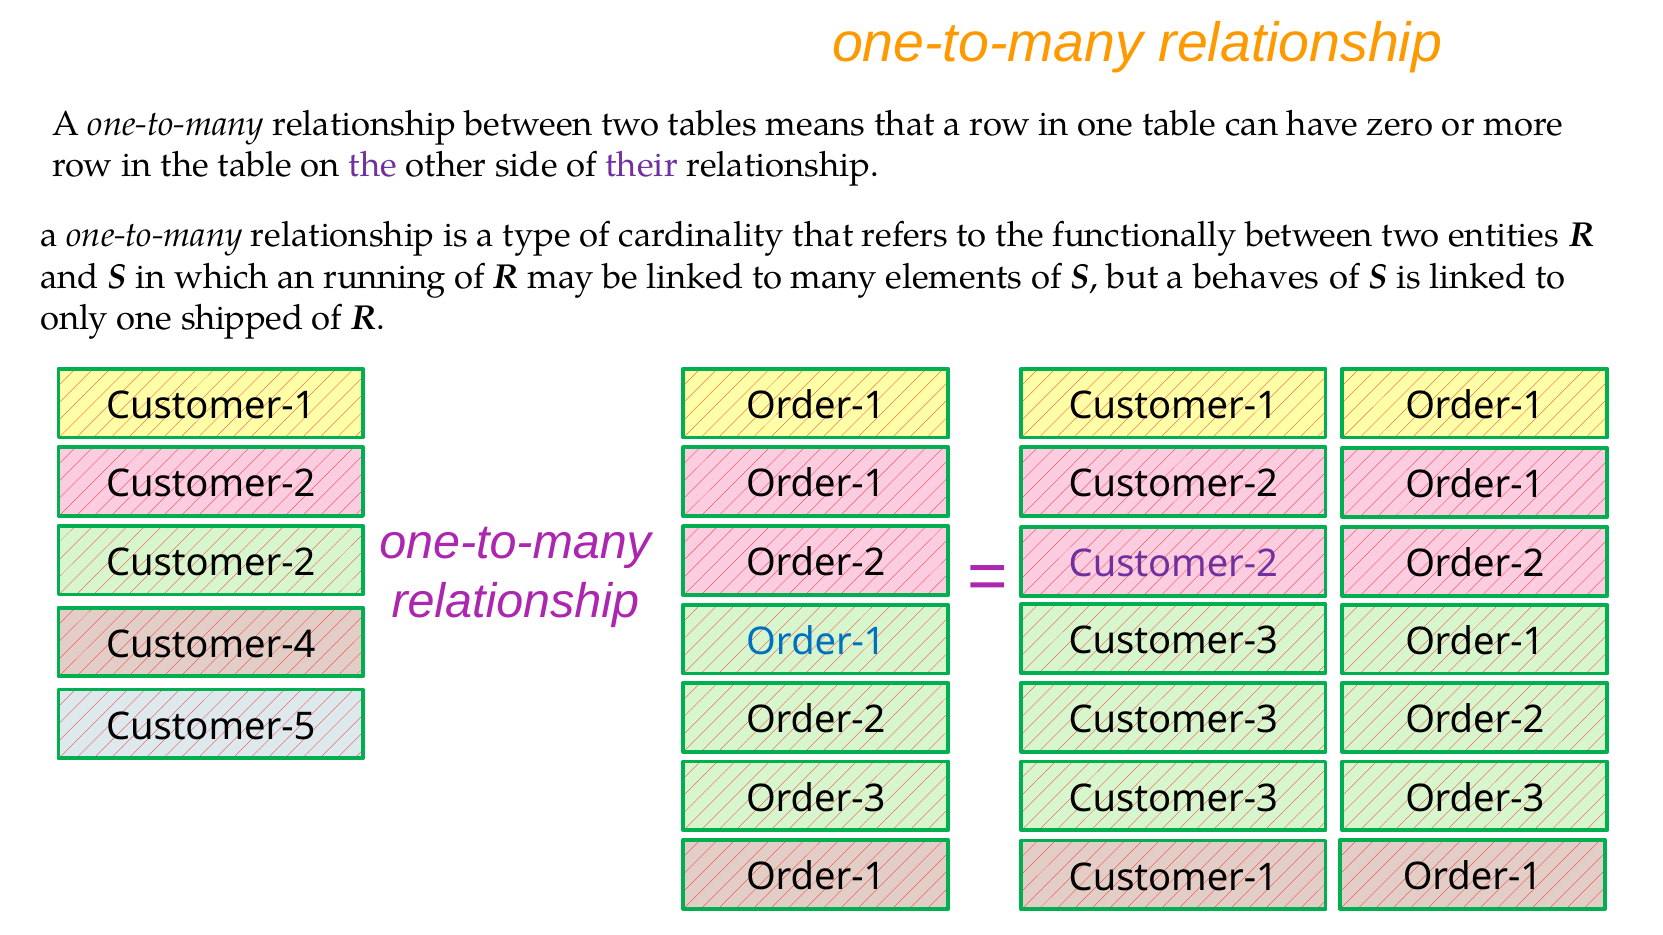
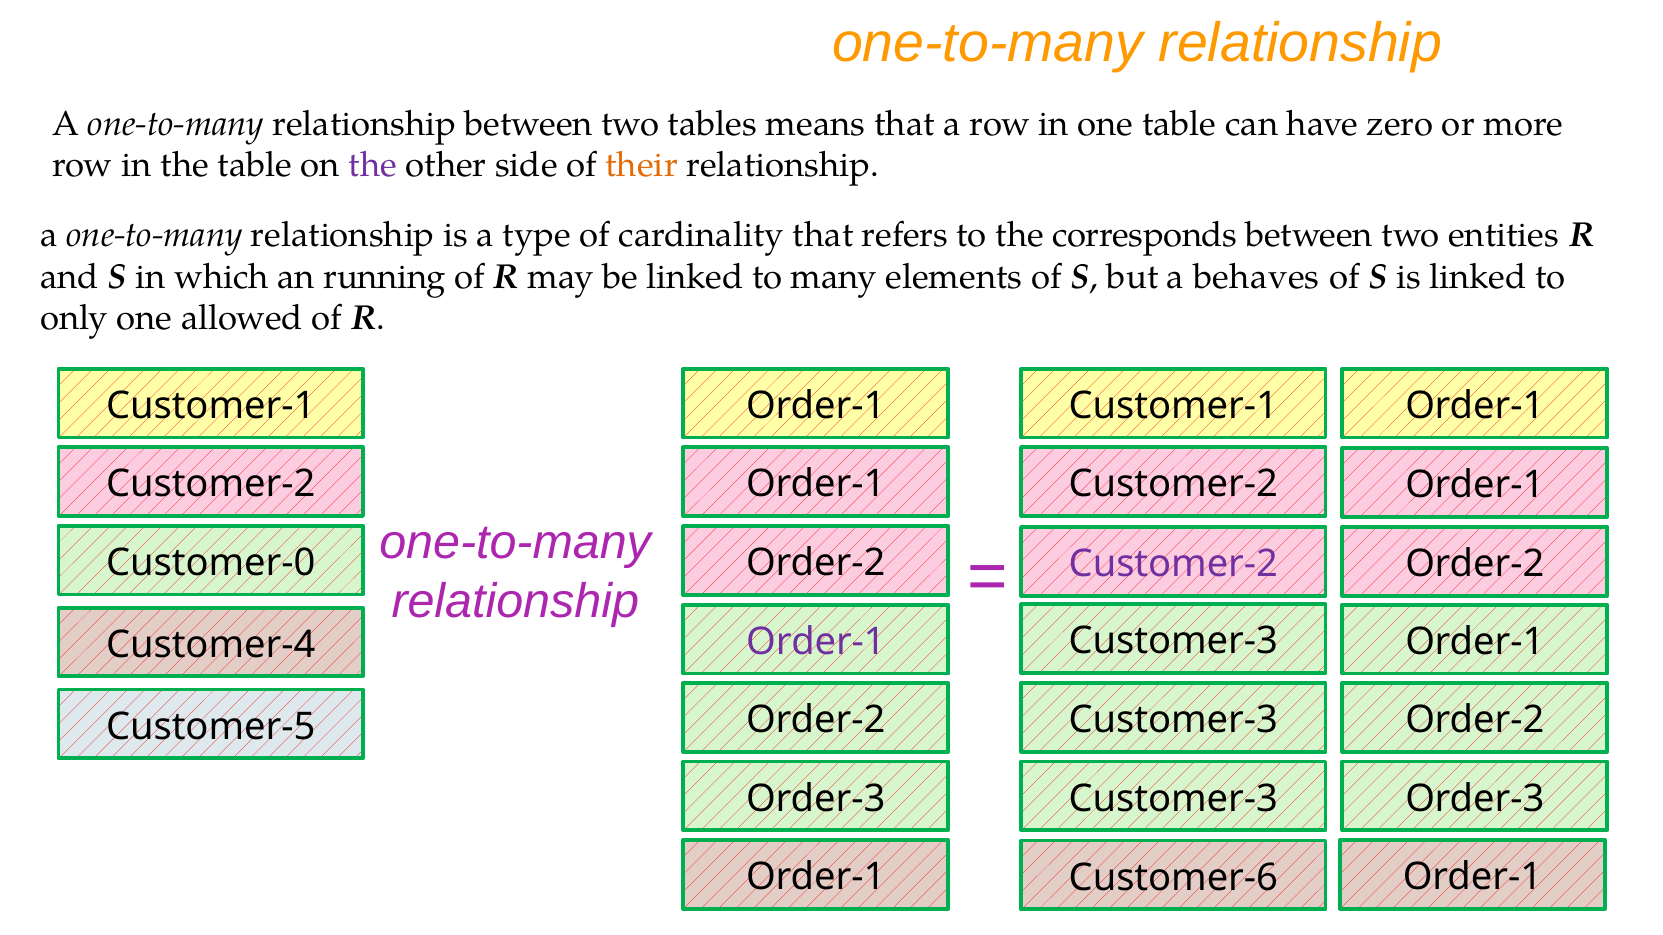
their colour: purple -> orange
functionally: functionally -> corresponds
shipped: shipped -> allowed
Customer-2 at (211, 563): Customer-2 -> Customer-0
Order-1 at (816, 642) colour: blue -> purple
Customer-1 at (1173, 878): Customer-1 -> Customer-6
